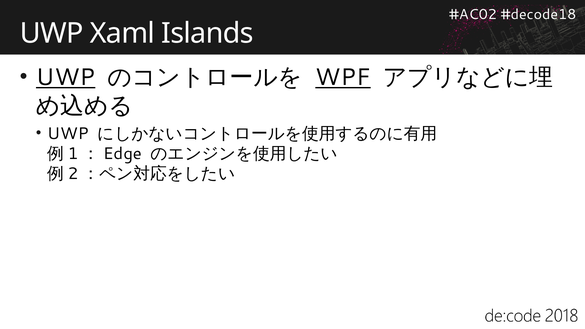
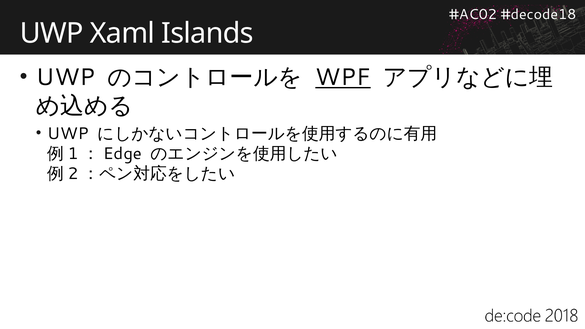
UWP at (66, 77) underline: present -> none
